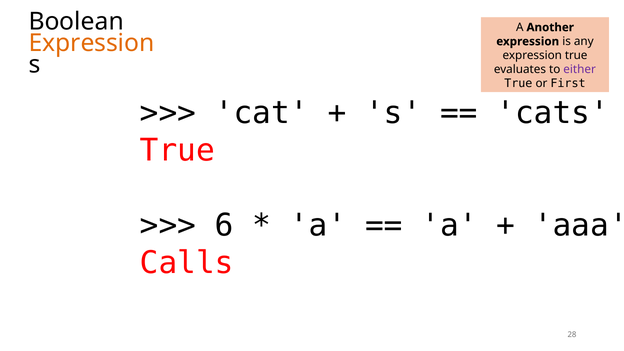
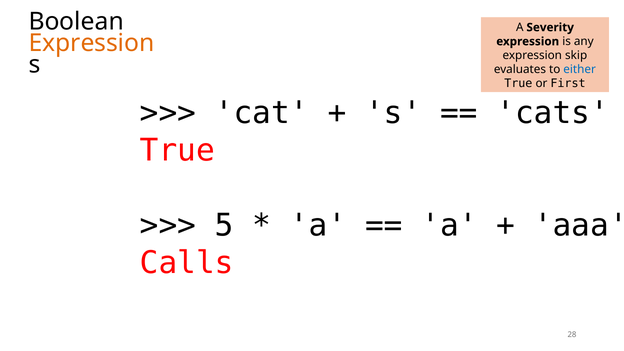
Another: Another -> Severity
expression true: true -> skip
either colour: purple -> blue
6: 6 -> 5
